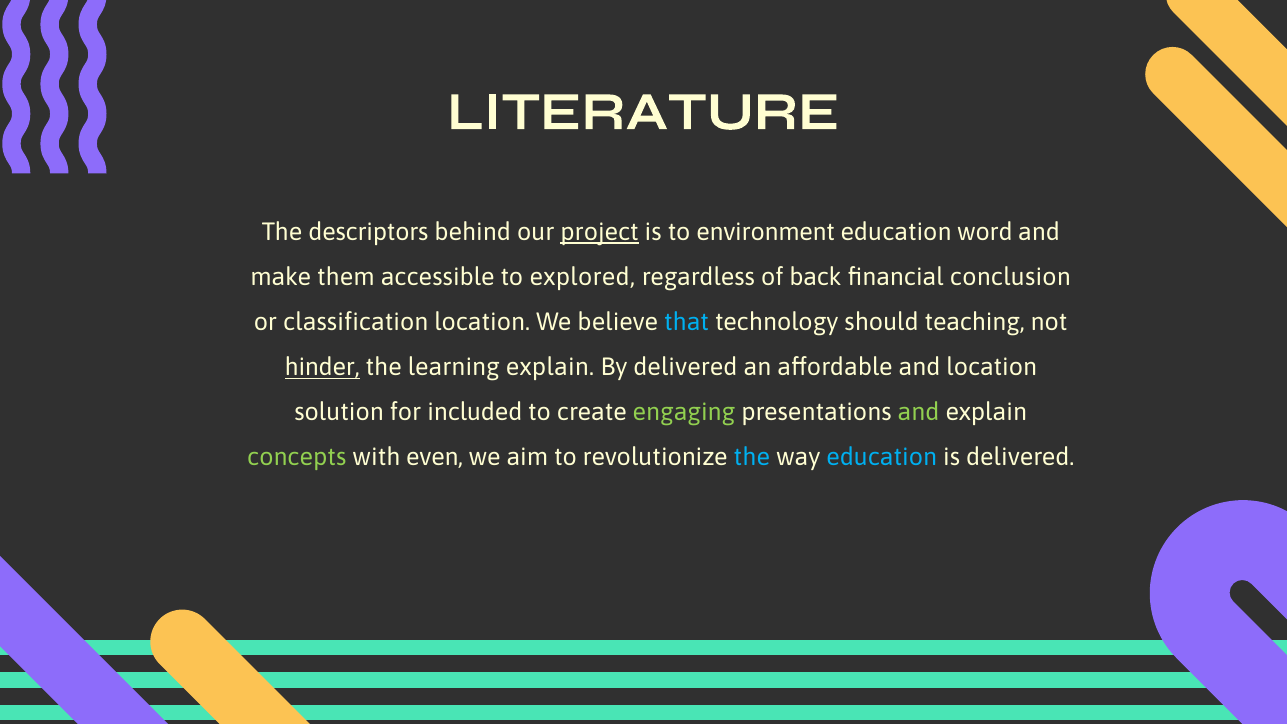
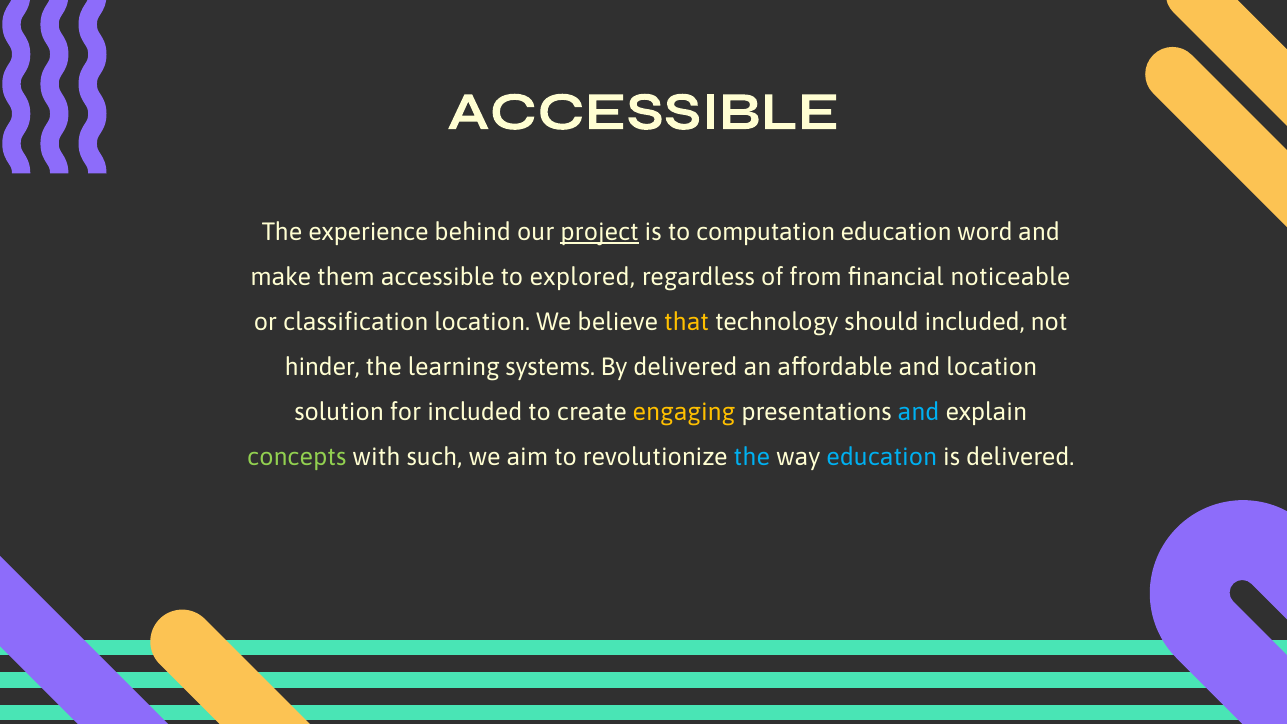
LITERATURE at (643, 111): LITERATURE -> ACCESSIBLE
descriptors: descriptors -> experience
environment: environment -> computation
back: back -> from
conclusion: conclusion -> noticeable
that colour: light blue -> yellow
should teaching: teaching -> included
hinder underline: present -> none
learning explain: explain -> systems
engaging colour: light green -> yellow
and at (919, 413) colour: light green -> light blue
even: even -> such
